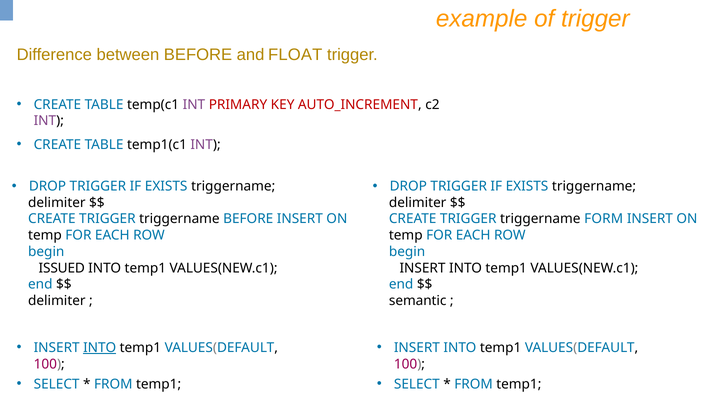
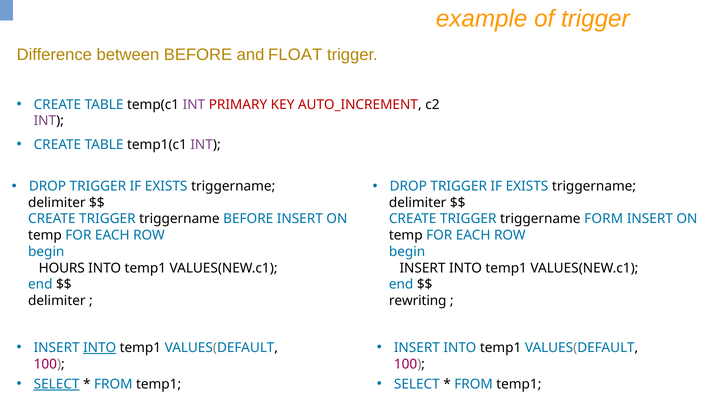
ISSUED: ISSUED -> HOURS
semantic: semantic -> rewriting
SELECT at (57, 383) underline: none -> present
